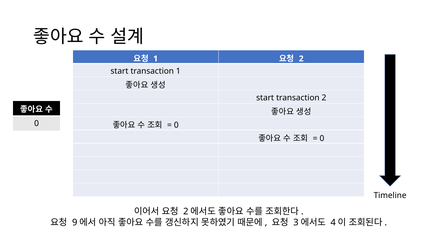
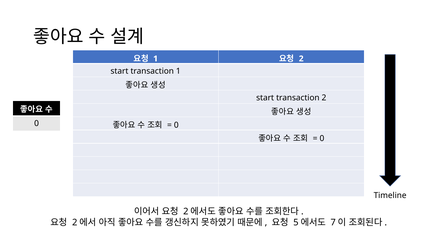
9 at (75, 222): 9 -> 2
3: 3 -> 5
4: 4 -> 7
